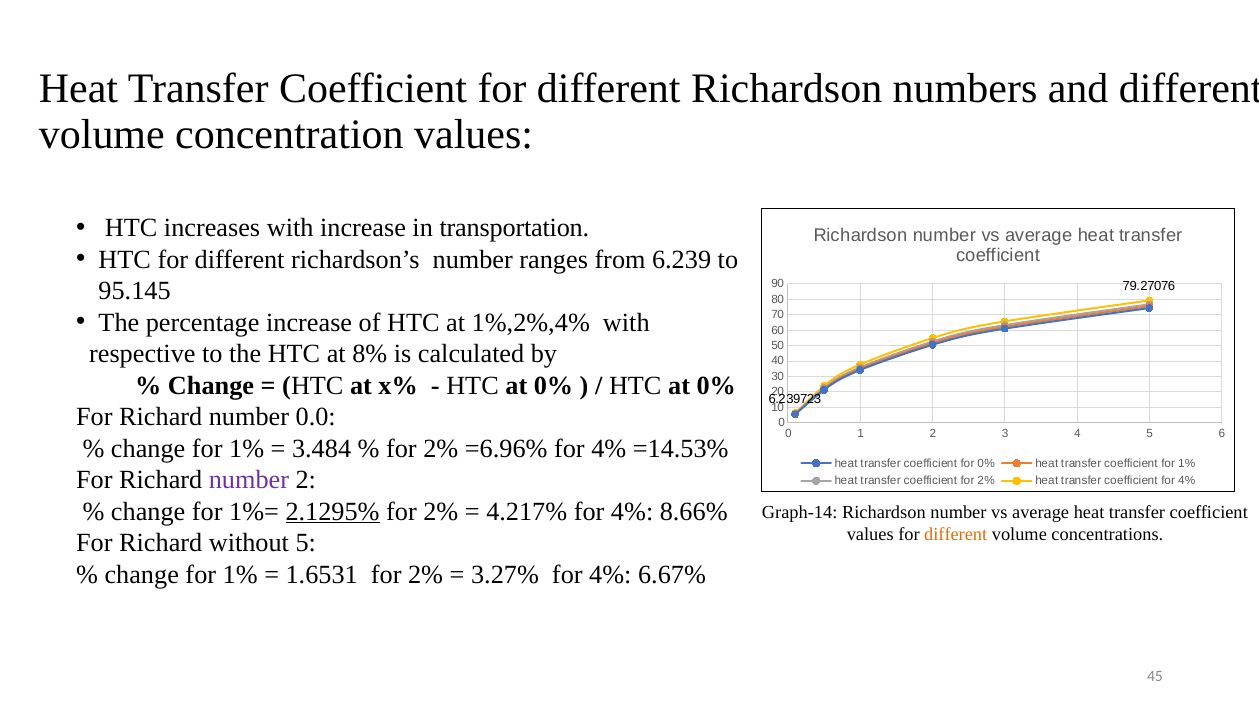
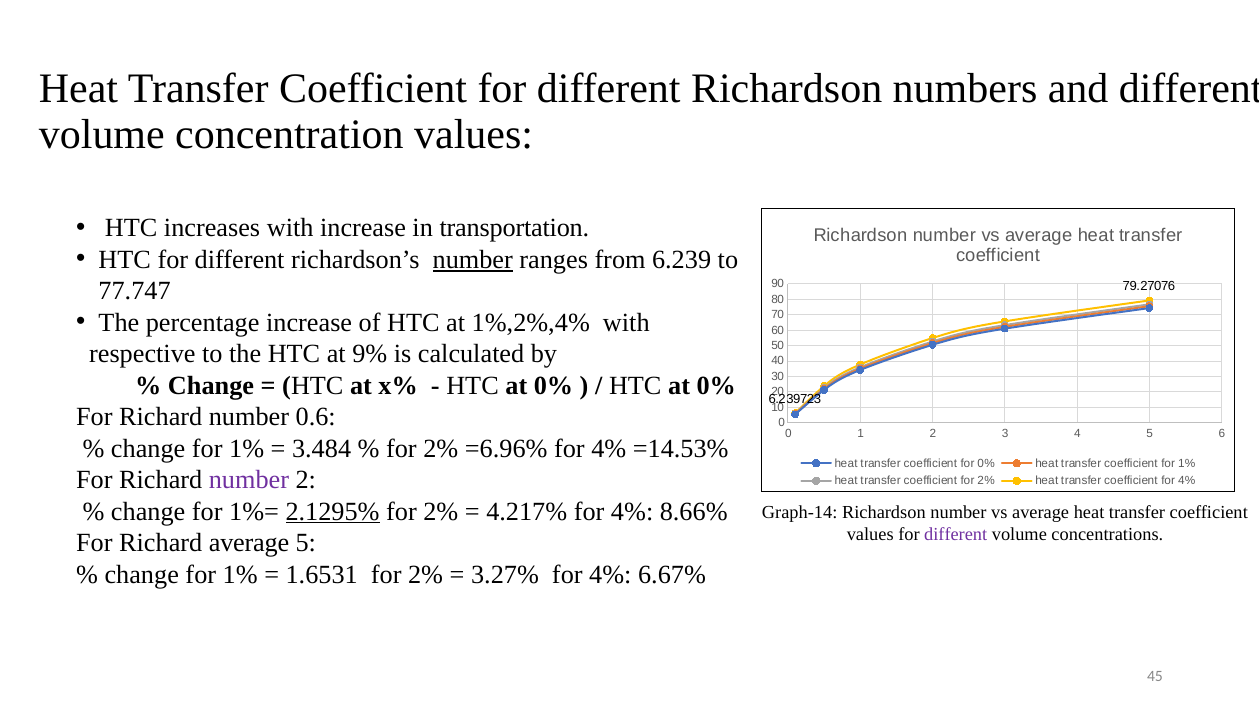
number at (473, 260) underline: none -> present
95.145: 95.145 -> 77.747
8%: 8% -> 9%
0.0: 0.0 -> 0.6
different at (956, 534) colour: orange -> purple
Richard without: without -> average
